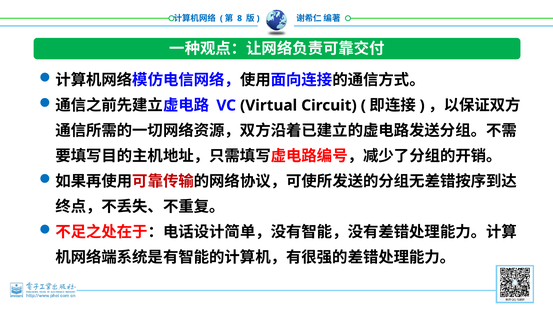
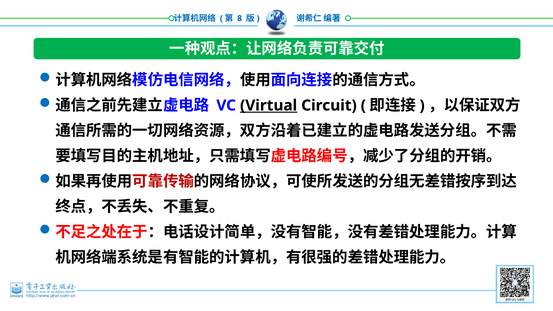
Virtual underline: none -> present
